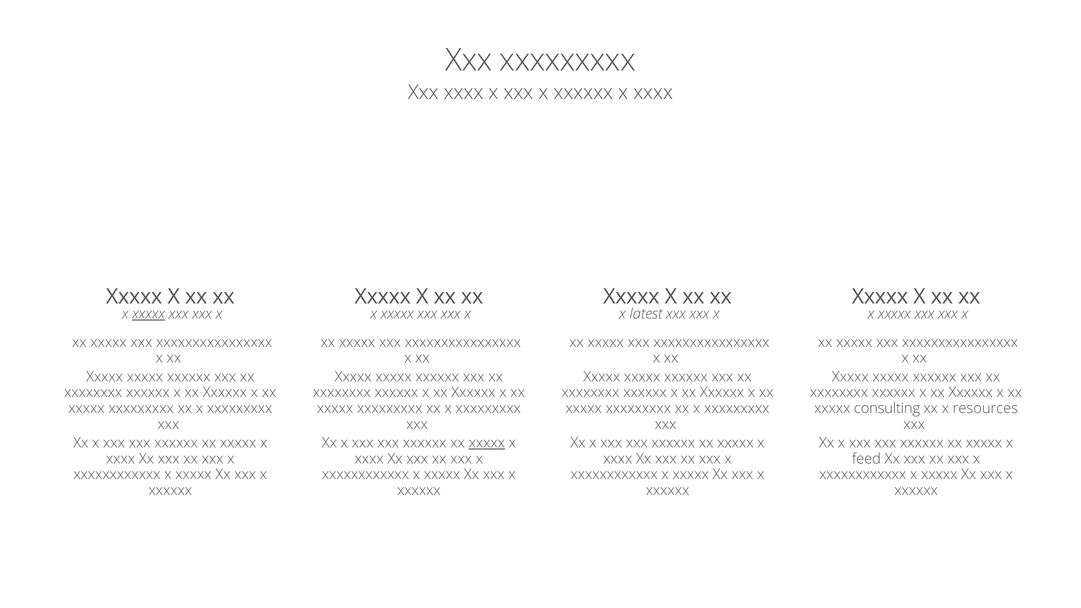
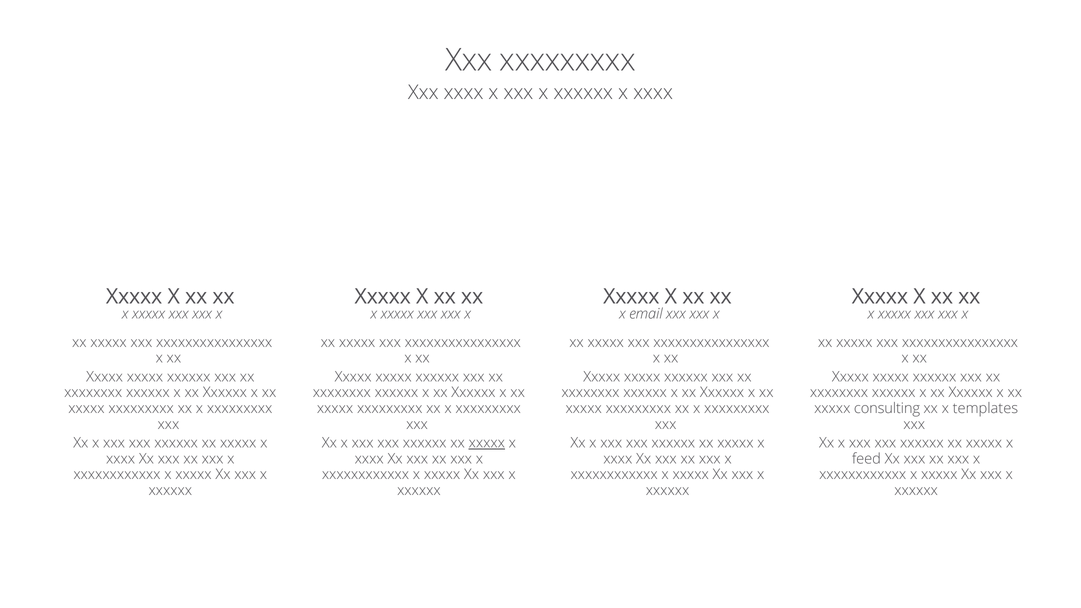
xxxxx at (149, 314) underline: present -> none
latest: latest -> email
resources: resources -> templates
